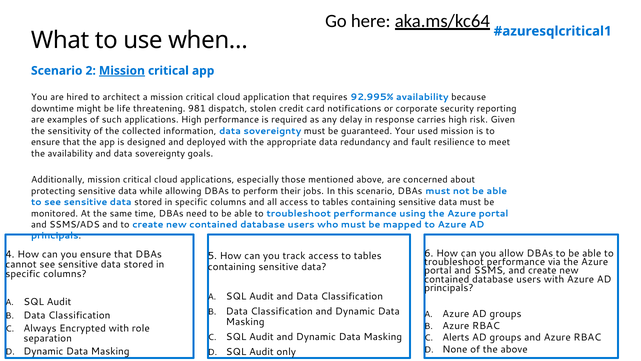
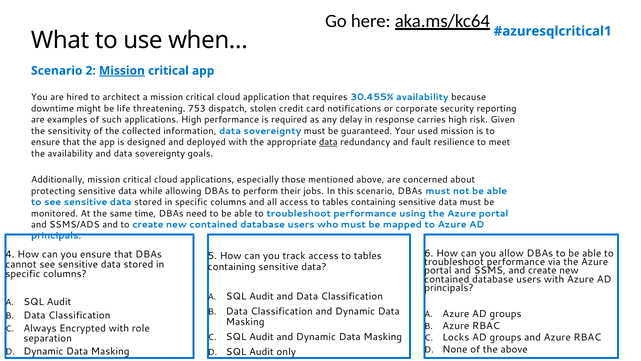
92.995%: 92.995% -> 30.455%
981: 981 -> 753
data at (328, 142) underline: none -> present
Alerts: Alerts -> Locks
